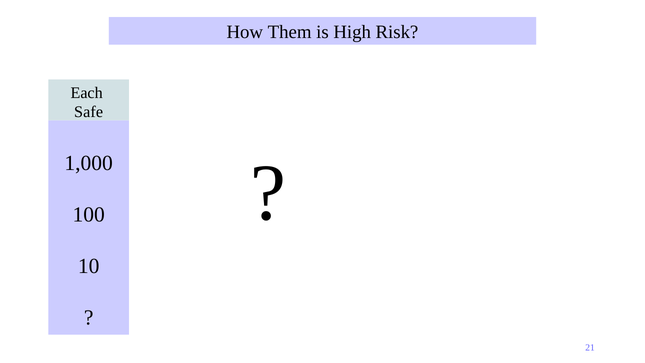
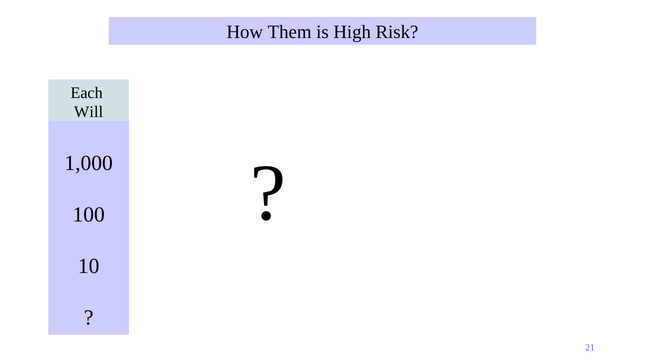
Safe: Safe -> Will
